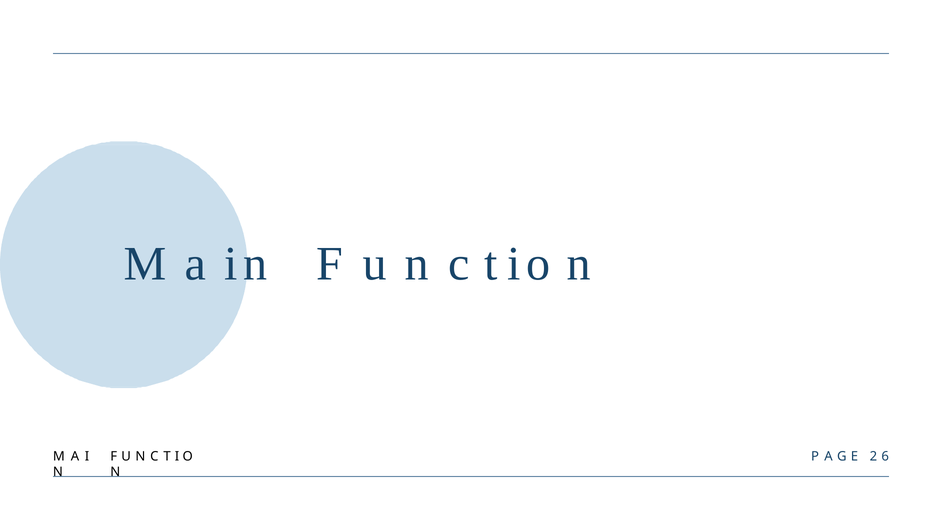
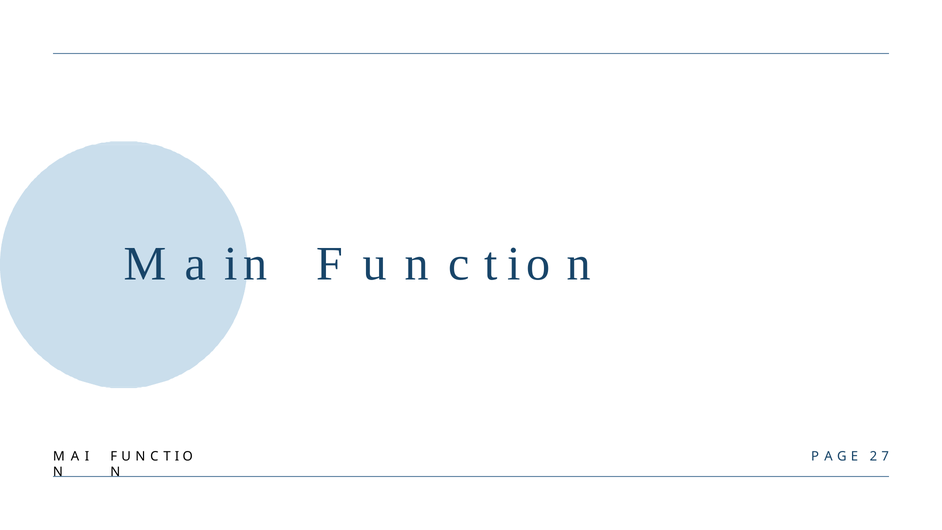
6: 6 -> 7
